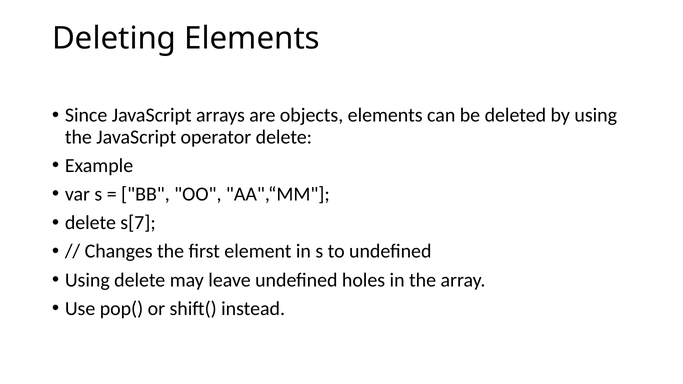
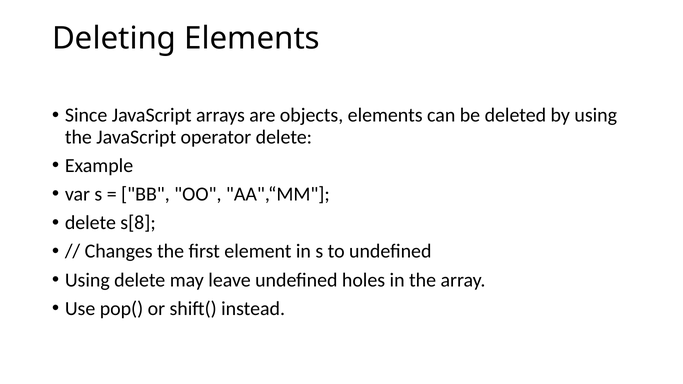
s[7: s[7 -> s[8
